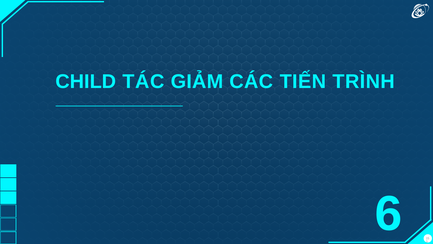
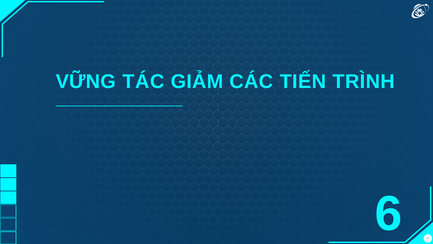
CHILD: CHILD -> VỮNG
